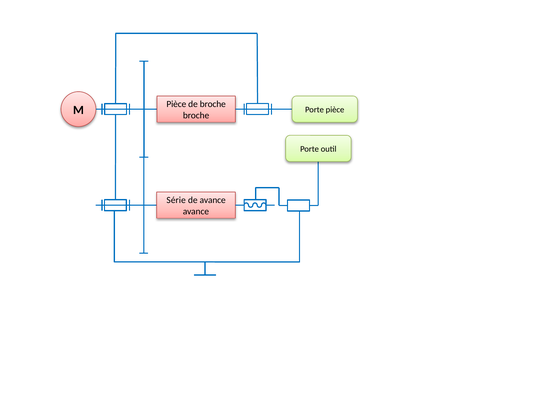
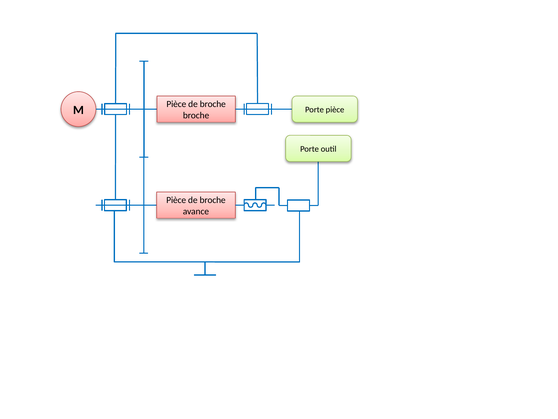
Série at (176, 200): Série -> Pièce
avance at (213, 200): avance -> broche
